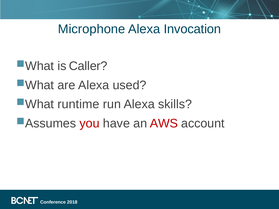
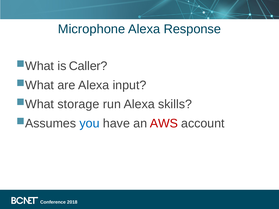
Invocation: Invocation -> Response
used: used -> input
runtime: runtime -> storage
you colour: red -> blue
